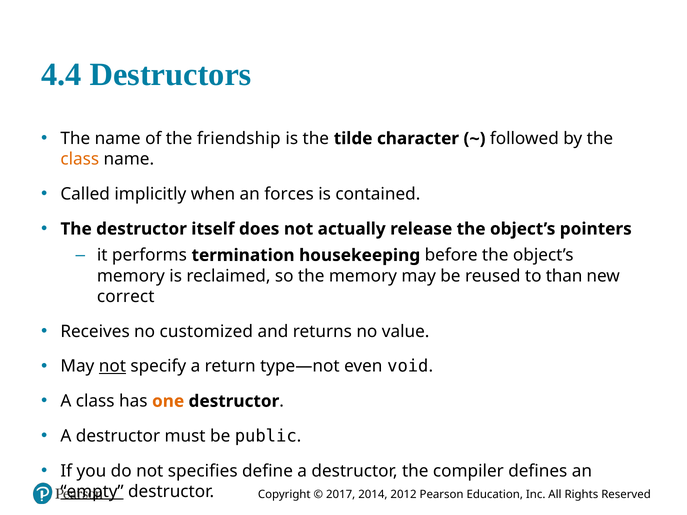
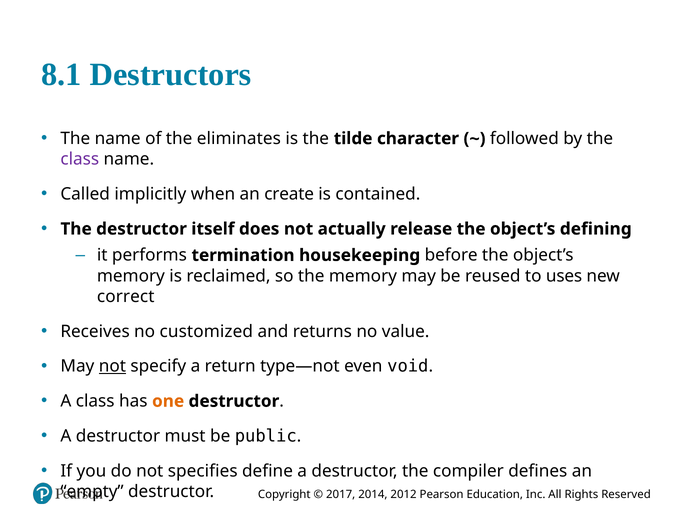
4.4: 4.4 -> 8.1
friendship: friendship -> eliminates
class at (80, 159) colour: orange -> purple
forces: forces -> create
pointers: pointers -> defining
than: than -> uses
empty underline: present -> none
